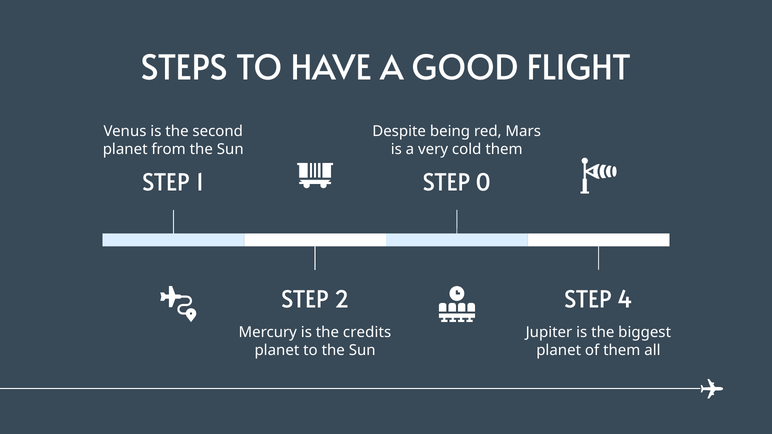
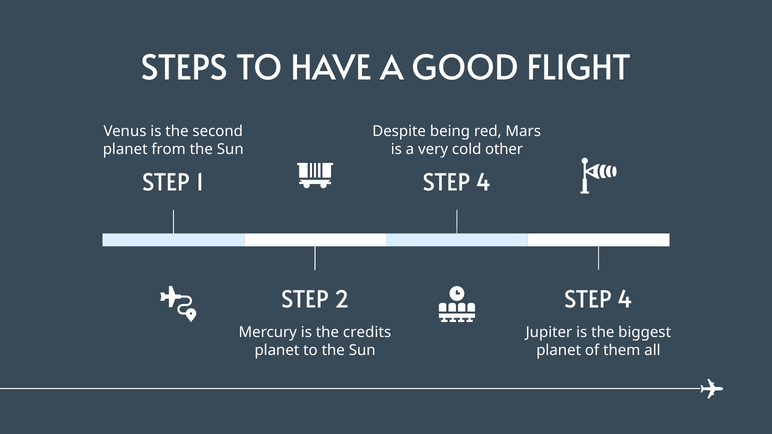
cold them: them -> other
0 at (483, 183): 0 -> 4
